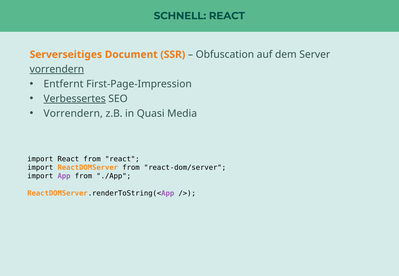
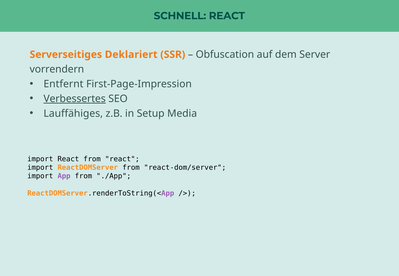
Document: Document -> Deklariert
vorrendern at (57, 69) underline: present -> none
Vorrendern at (73, 114): Vorrendern -> Lauffähiges
Quasi: Quasi -> Setup
